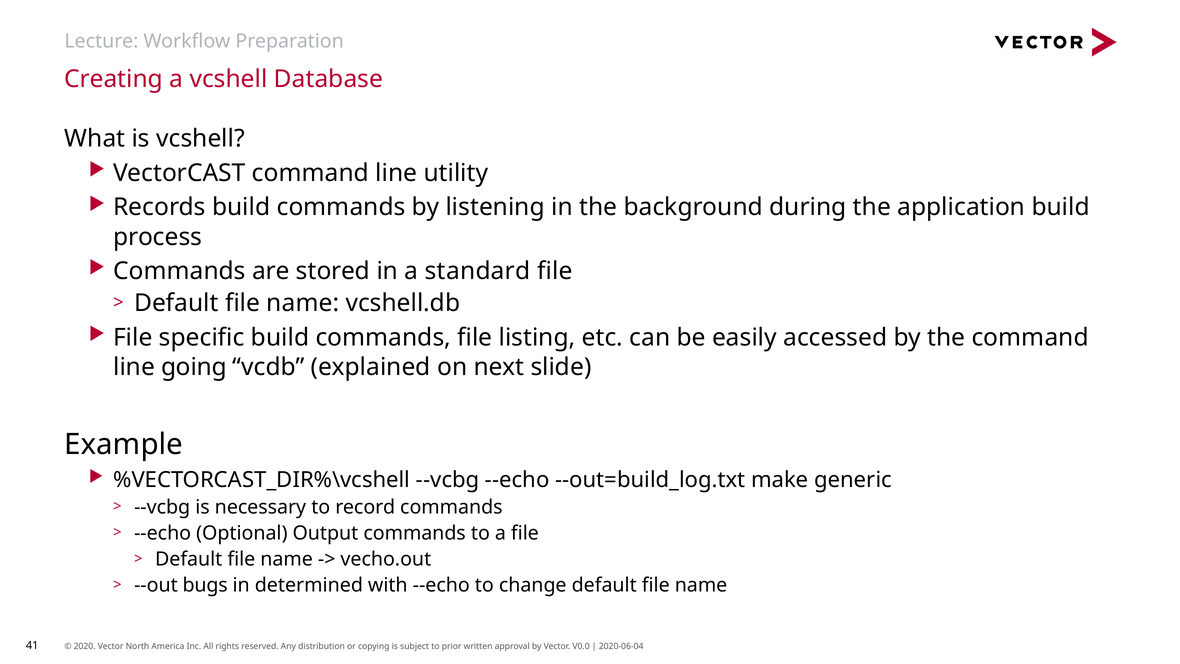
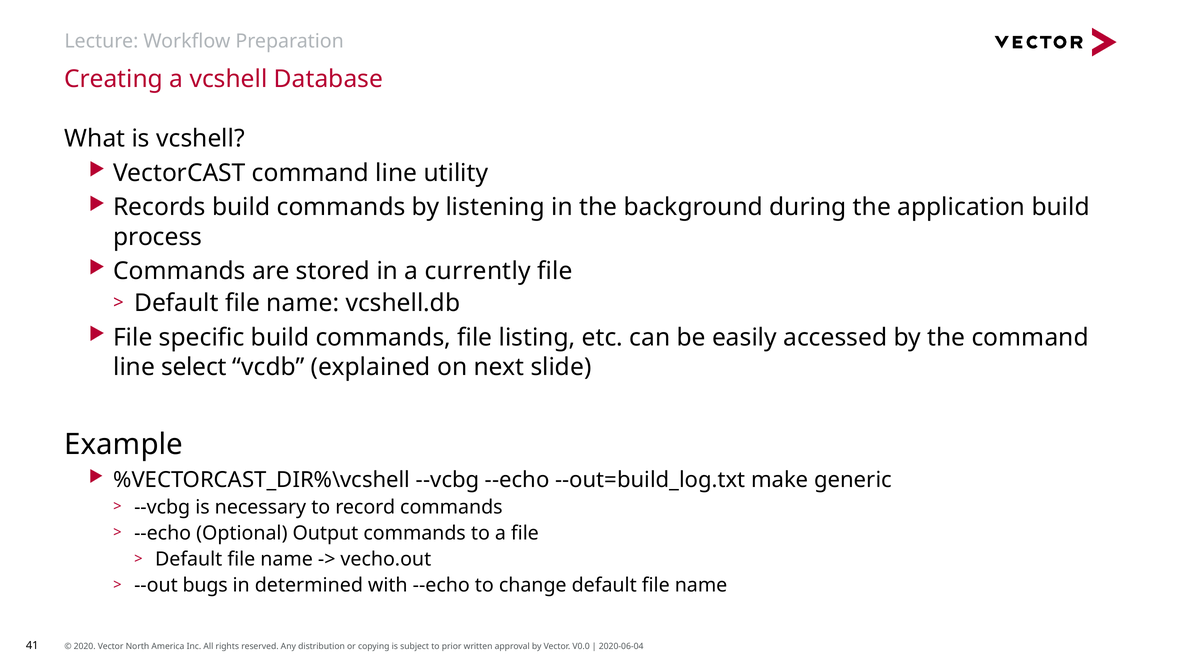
standard: standard -> currently
going: going -> select
